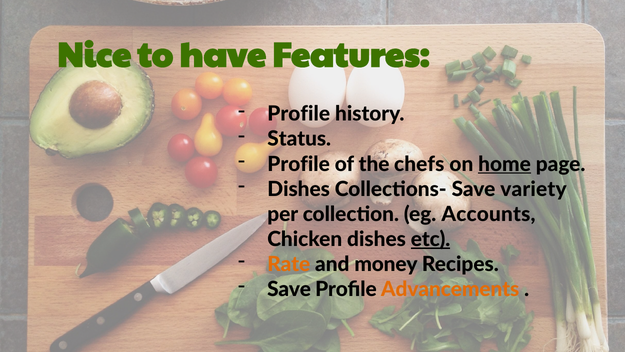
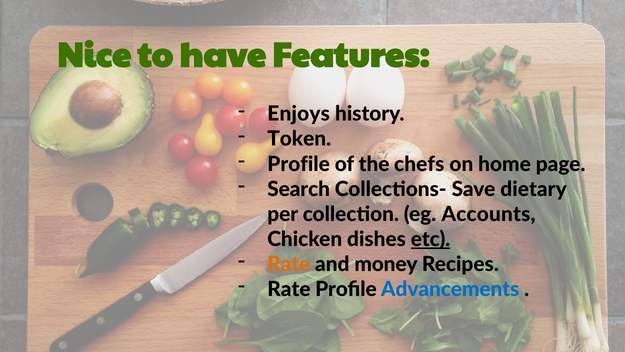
Profile at (299, 114): Profile -> Enjoys
Status: Status -> Token
home underline: present -> none
Dishes at (299, 189): Dishes -> Search
variety: variety -> dietary
Save at (289, 289): Save -> Rate
Advancements colour: orange -> blue
